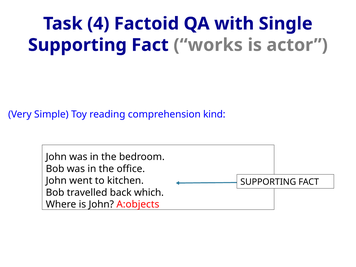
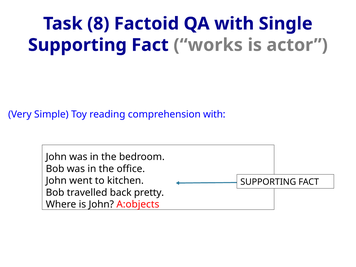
4: 4 -> 8
comprehension kind: kind -> with
which: which -> pretty
